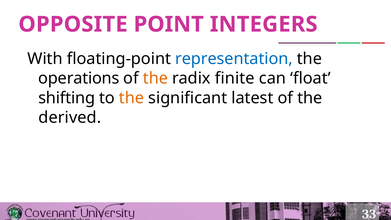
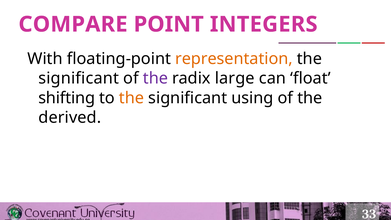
OPPOSITE: OPPOSITE -> COMPARE
representation colour: blue -> orange
operations at (79, 78): operations -> significant
the at (155, 78) colour: orange -> purple
finite: finite -> large
latest: latest -> using
